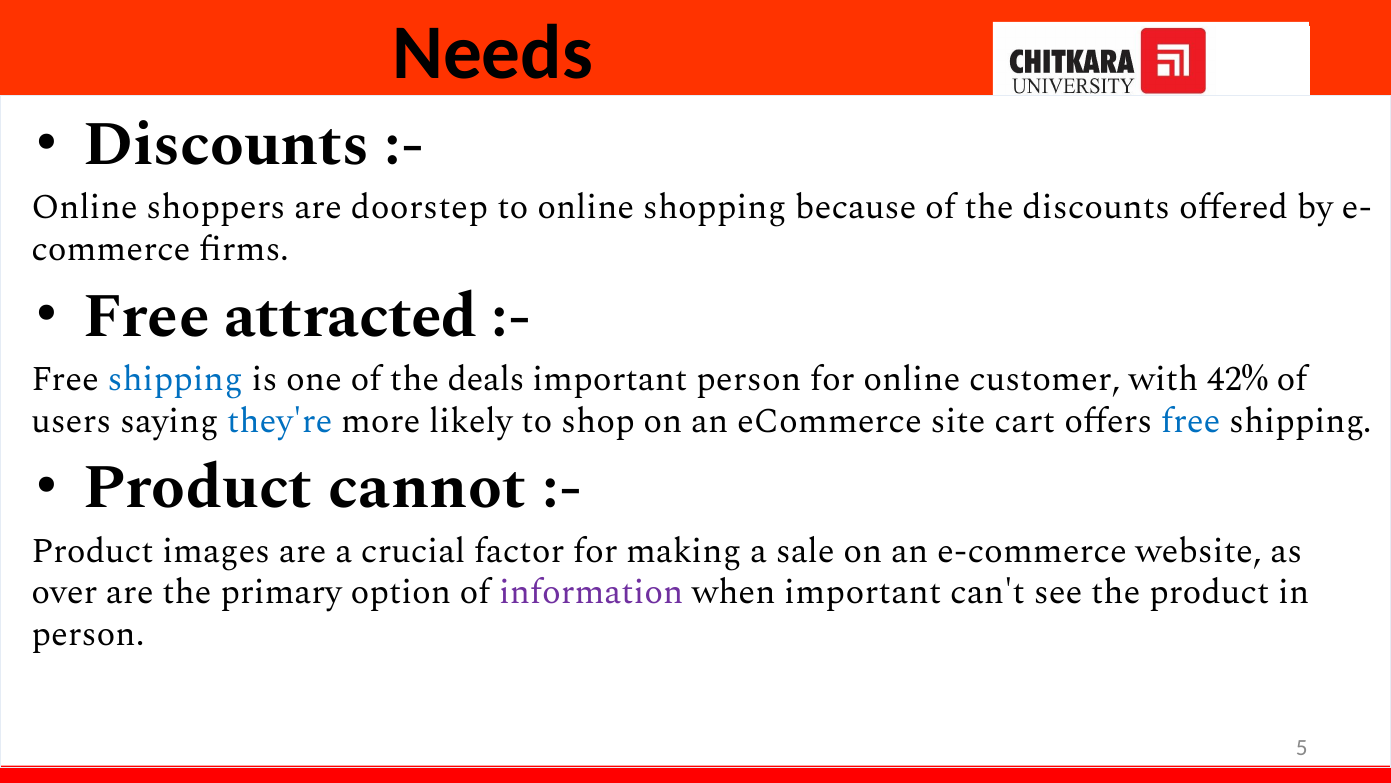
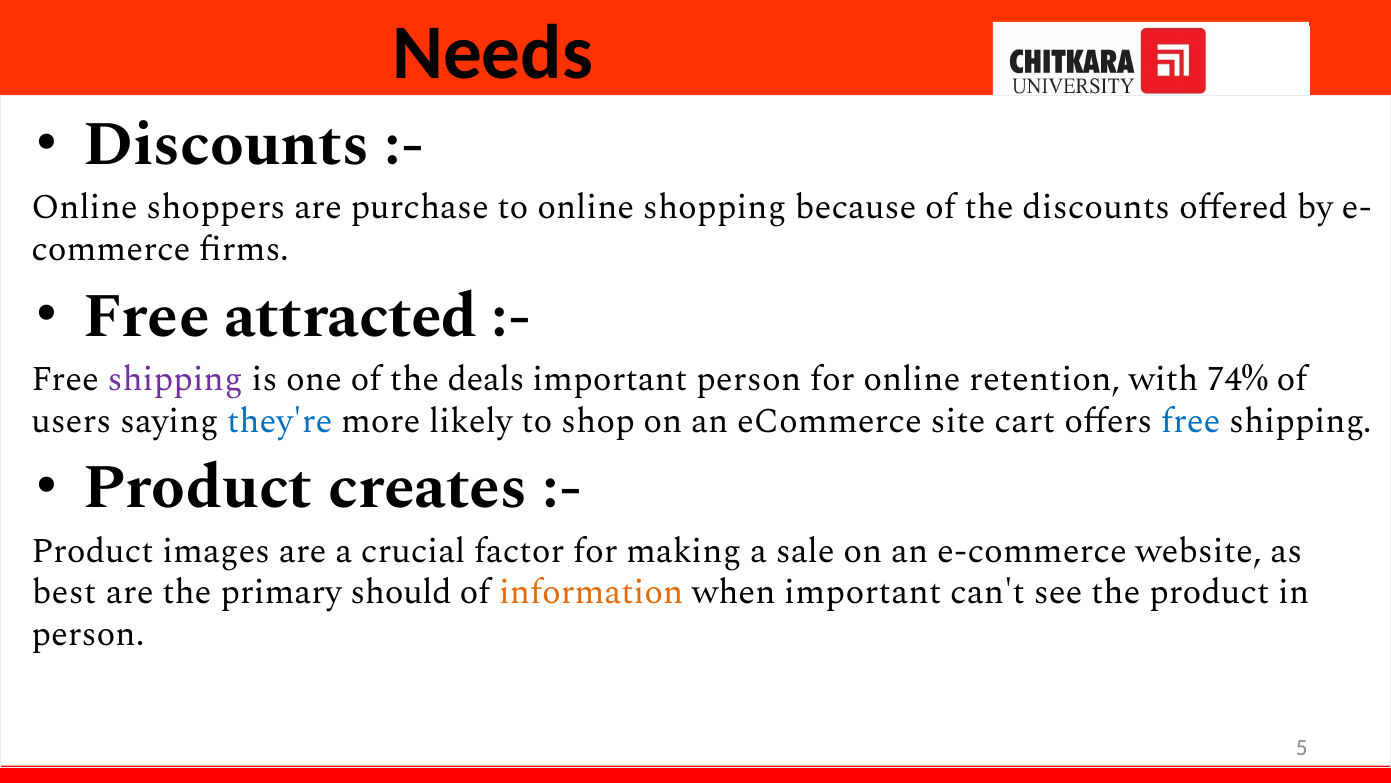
doorstep: doorstep -> purchase
shipping at (175, 379) colour: blue -> purple
customer: customer -> retention
42%: 42% -> 74%
cannot: cannot -> creates
over: over -> best
option: option -> should
information colour: purple -> orange
